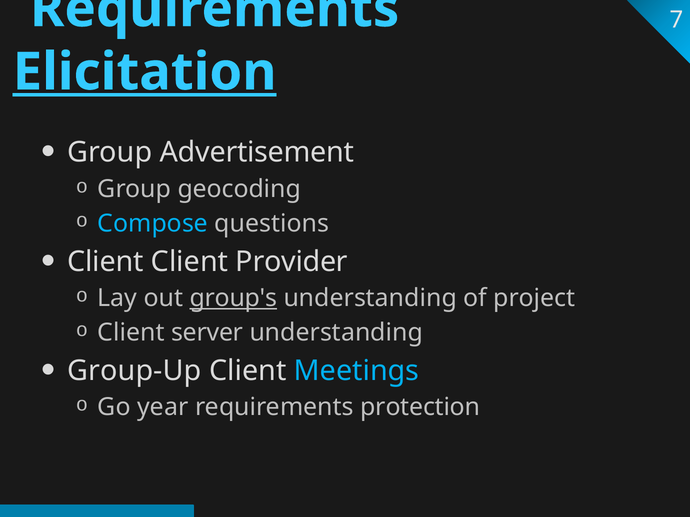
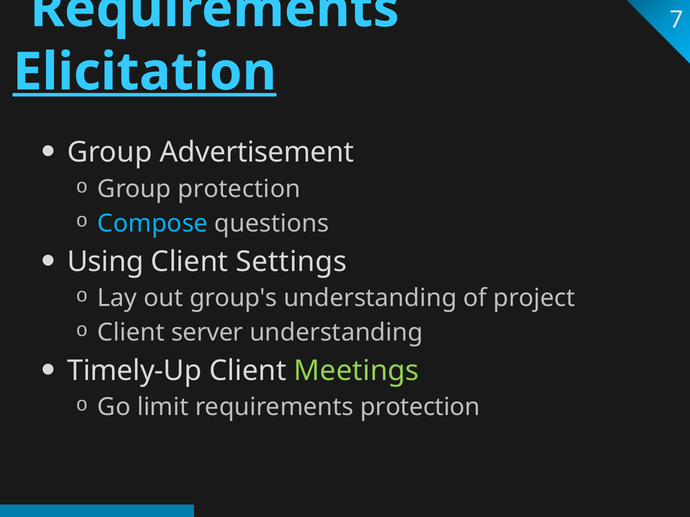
Group geocoding: geocoding -> protection
Client at (105, 262): Client -> Using
Provider: Provider -> Settings
group's underline: present -> none
Group-Up: Group-Up -> Timely-Up
Meetings colour: light blue -> light green
year: year -> limit
